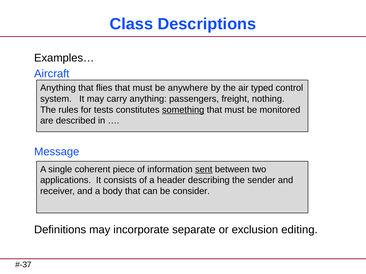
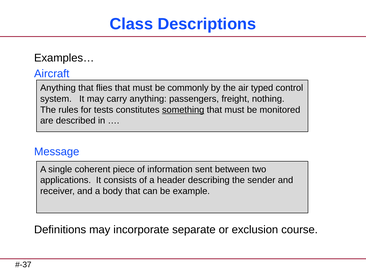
anywhere: anywhere -> commonly
sent underline: present -> none
consider: consider -> example
editing: editing -> course
